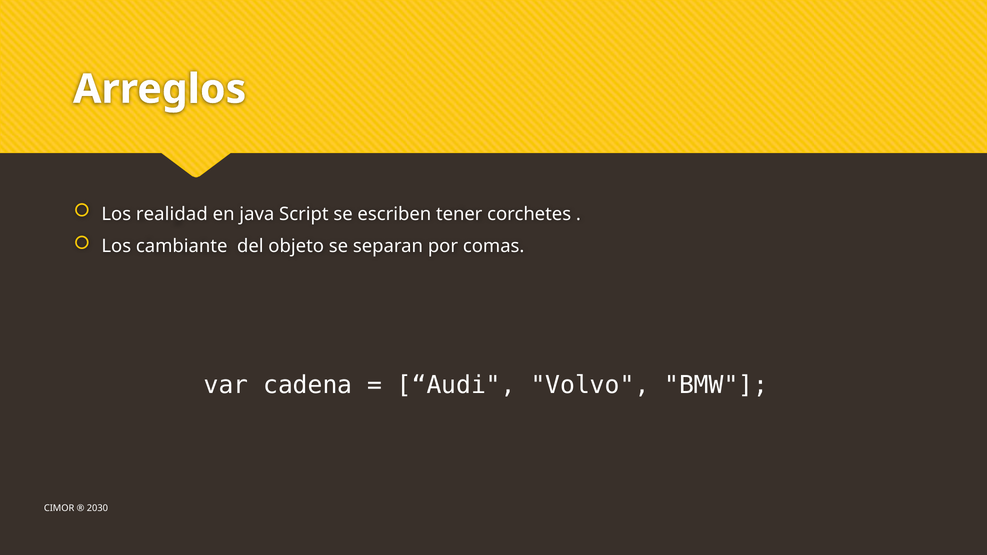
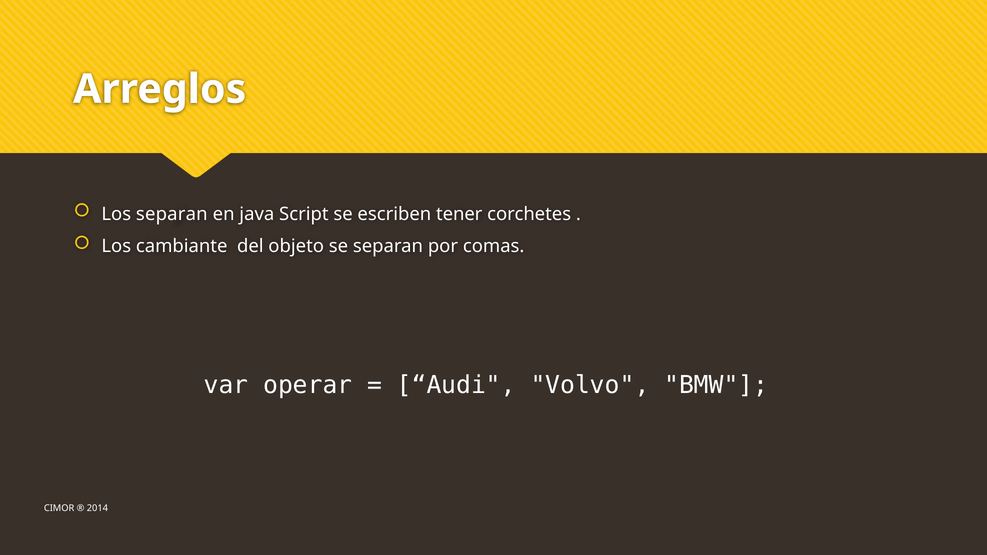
Los realidad: realidad -> separan
cadena: cadena -> operar
2030: 2030 -> 2014
